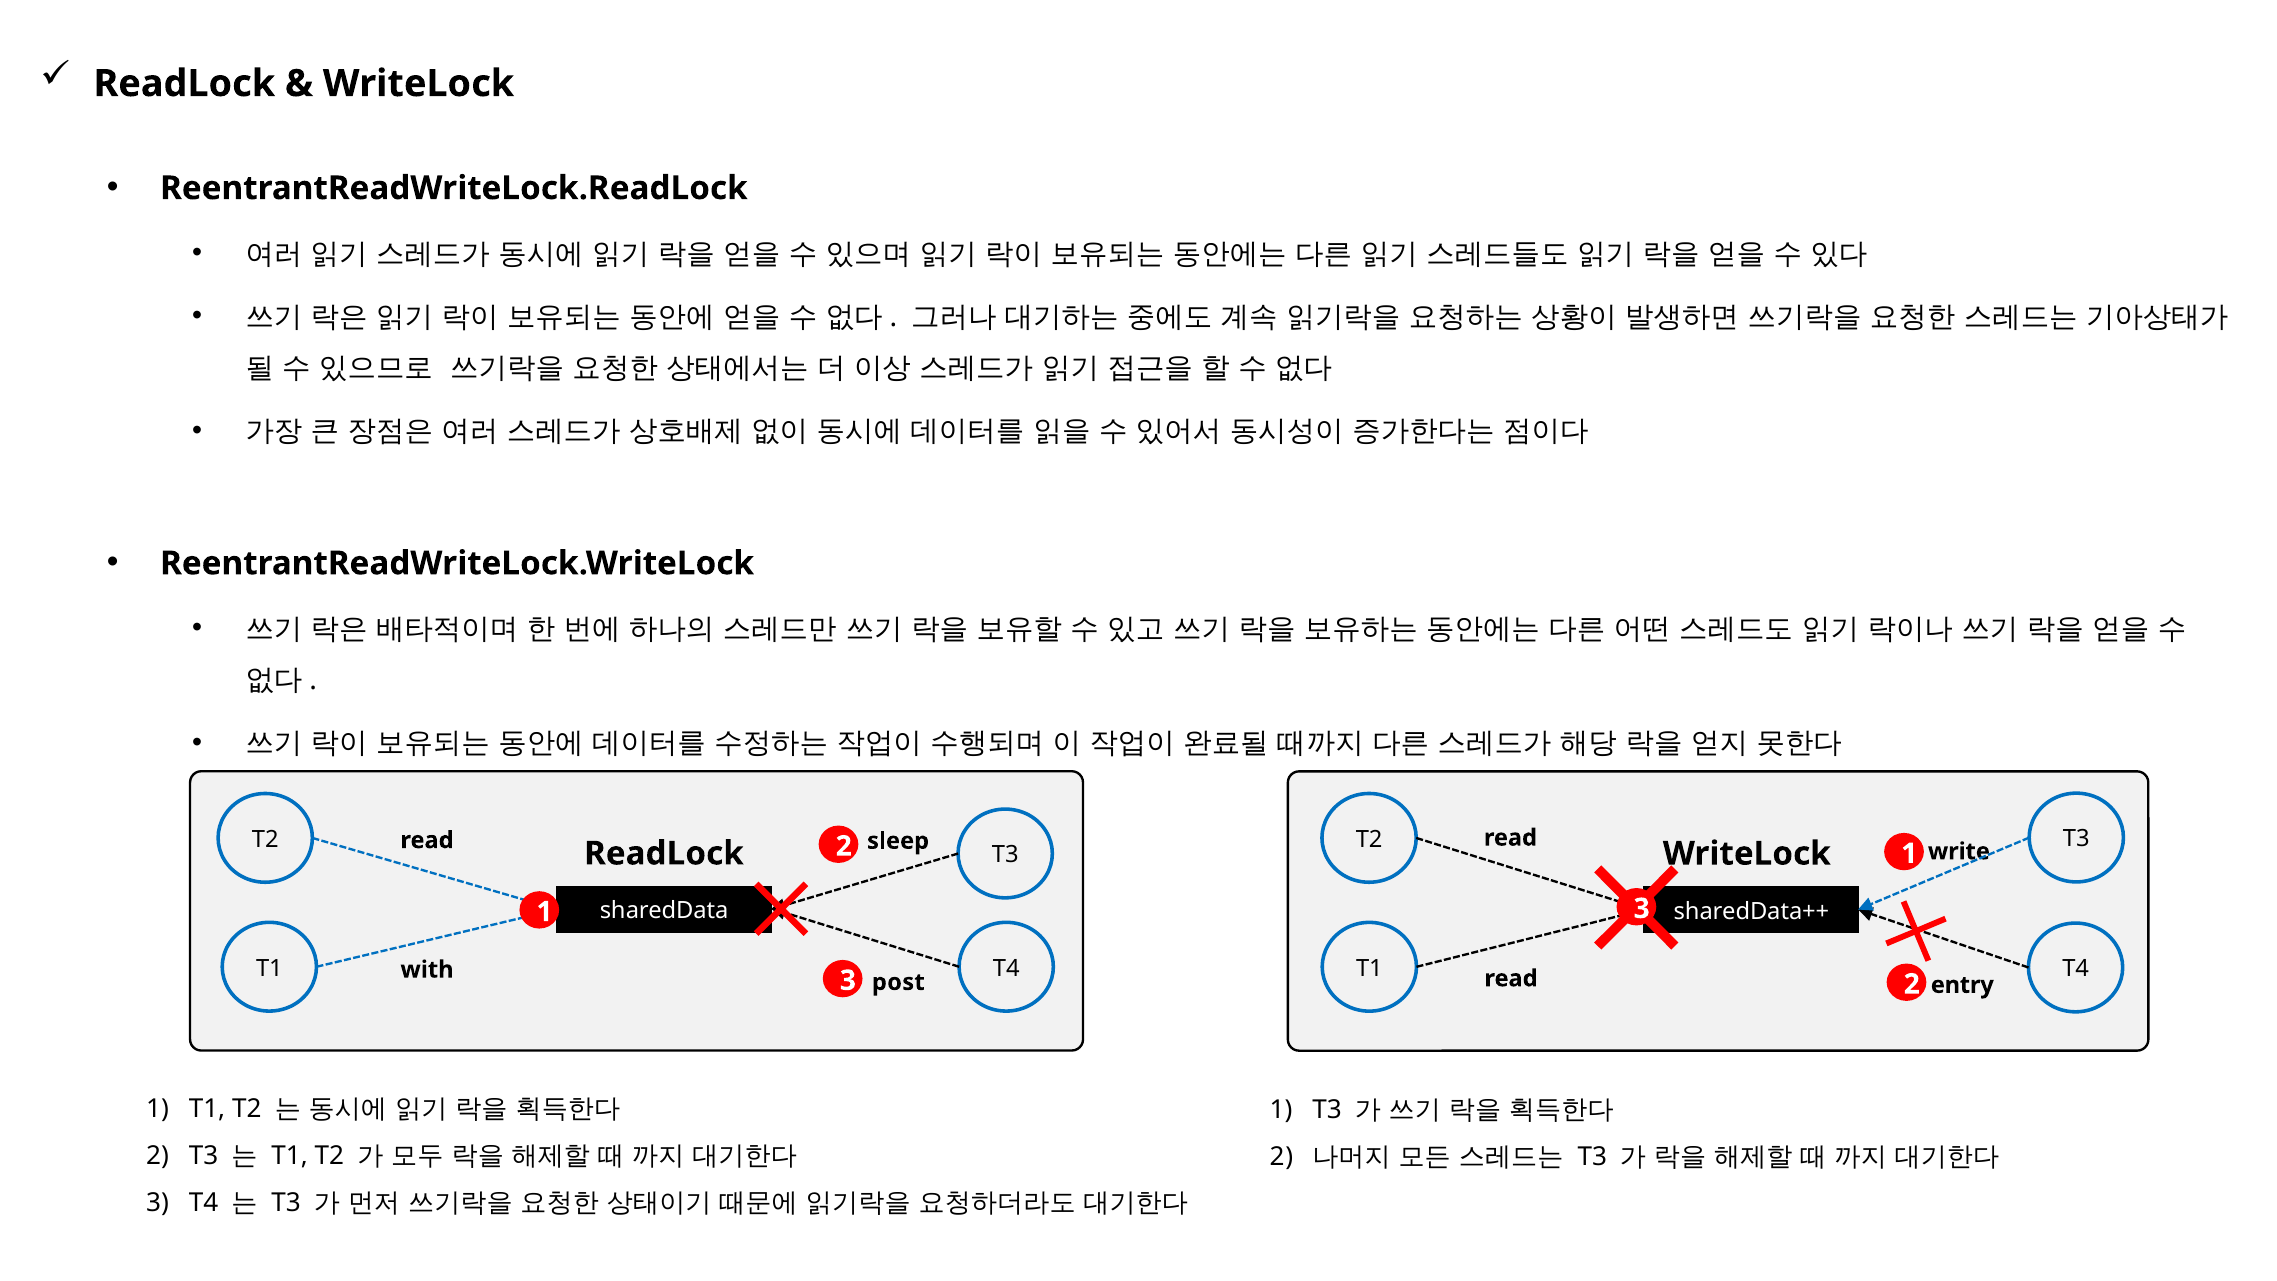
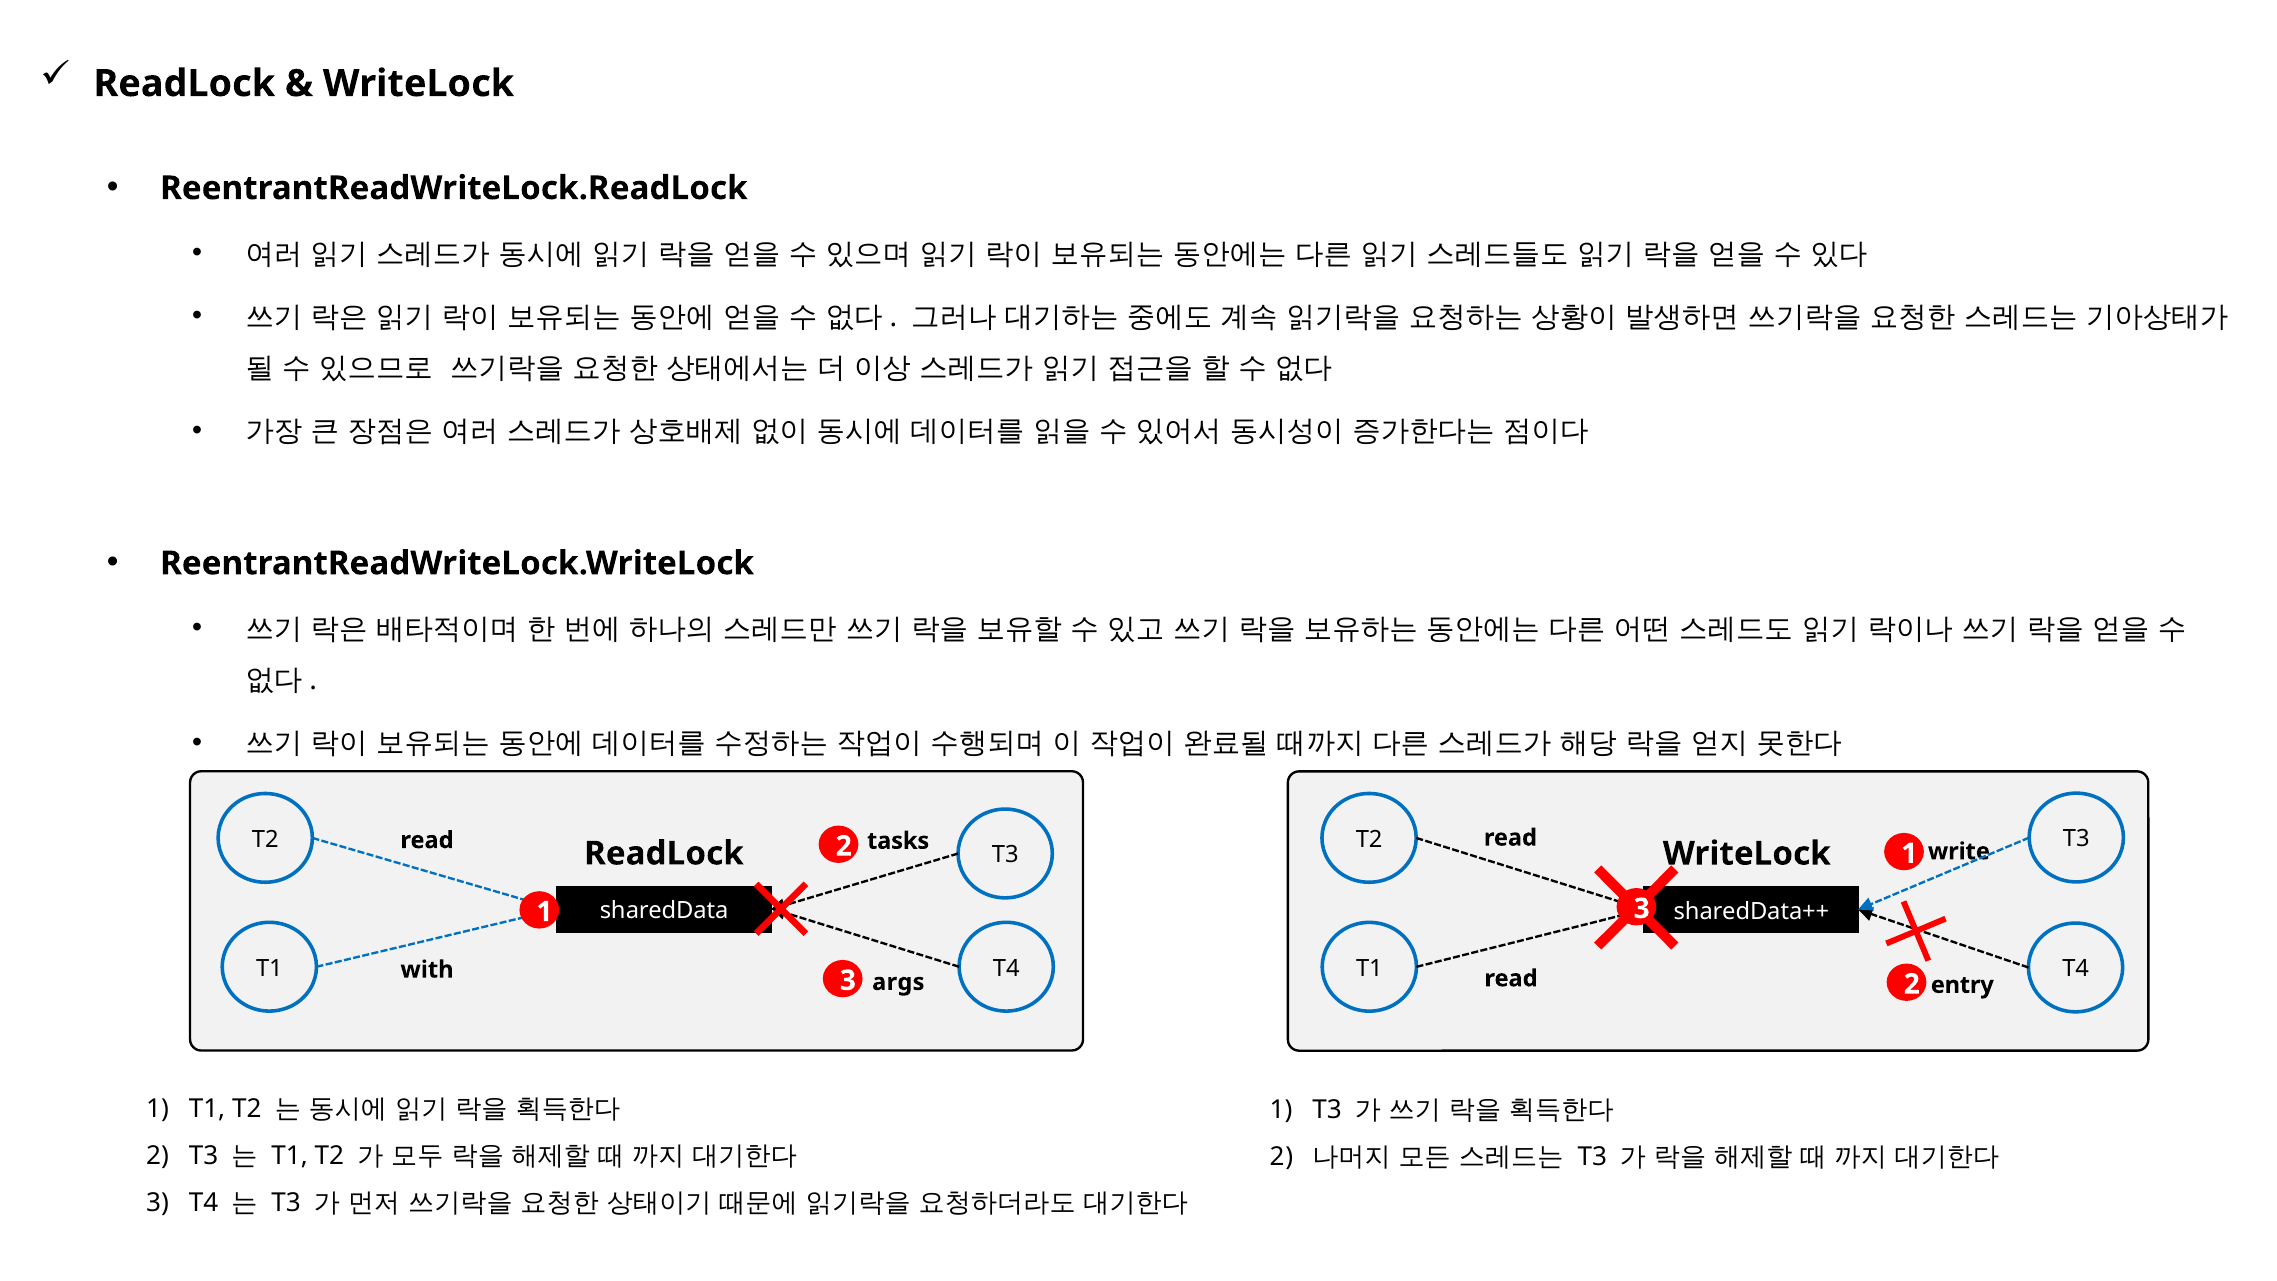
sleep: sleep -> tasks
post: post -> args
